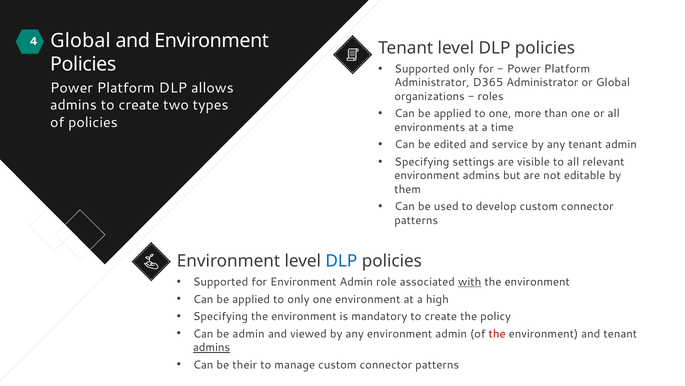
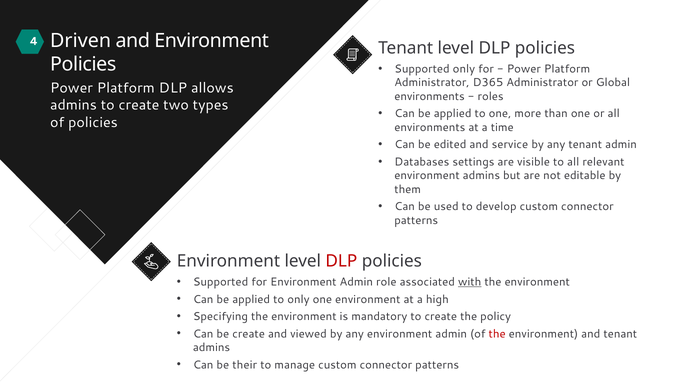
Global at (81, 41): Global -> Driven
organizations at (430, 96): organizations -> environments
Specifying at (422, 162): Specifying -> Databases
DLP at (341, 260) colour: blue -> red
be admin: admin -> create
admins at (212, 347) underline: present -> none
